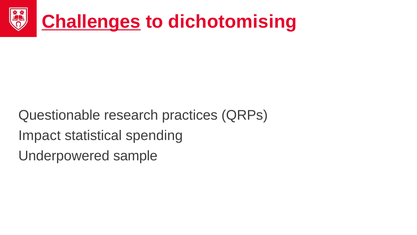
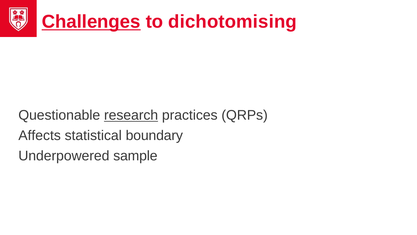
research underline: none -> present
Impact: Impact -> Affects
spending: spending -> boundary
